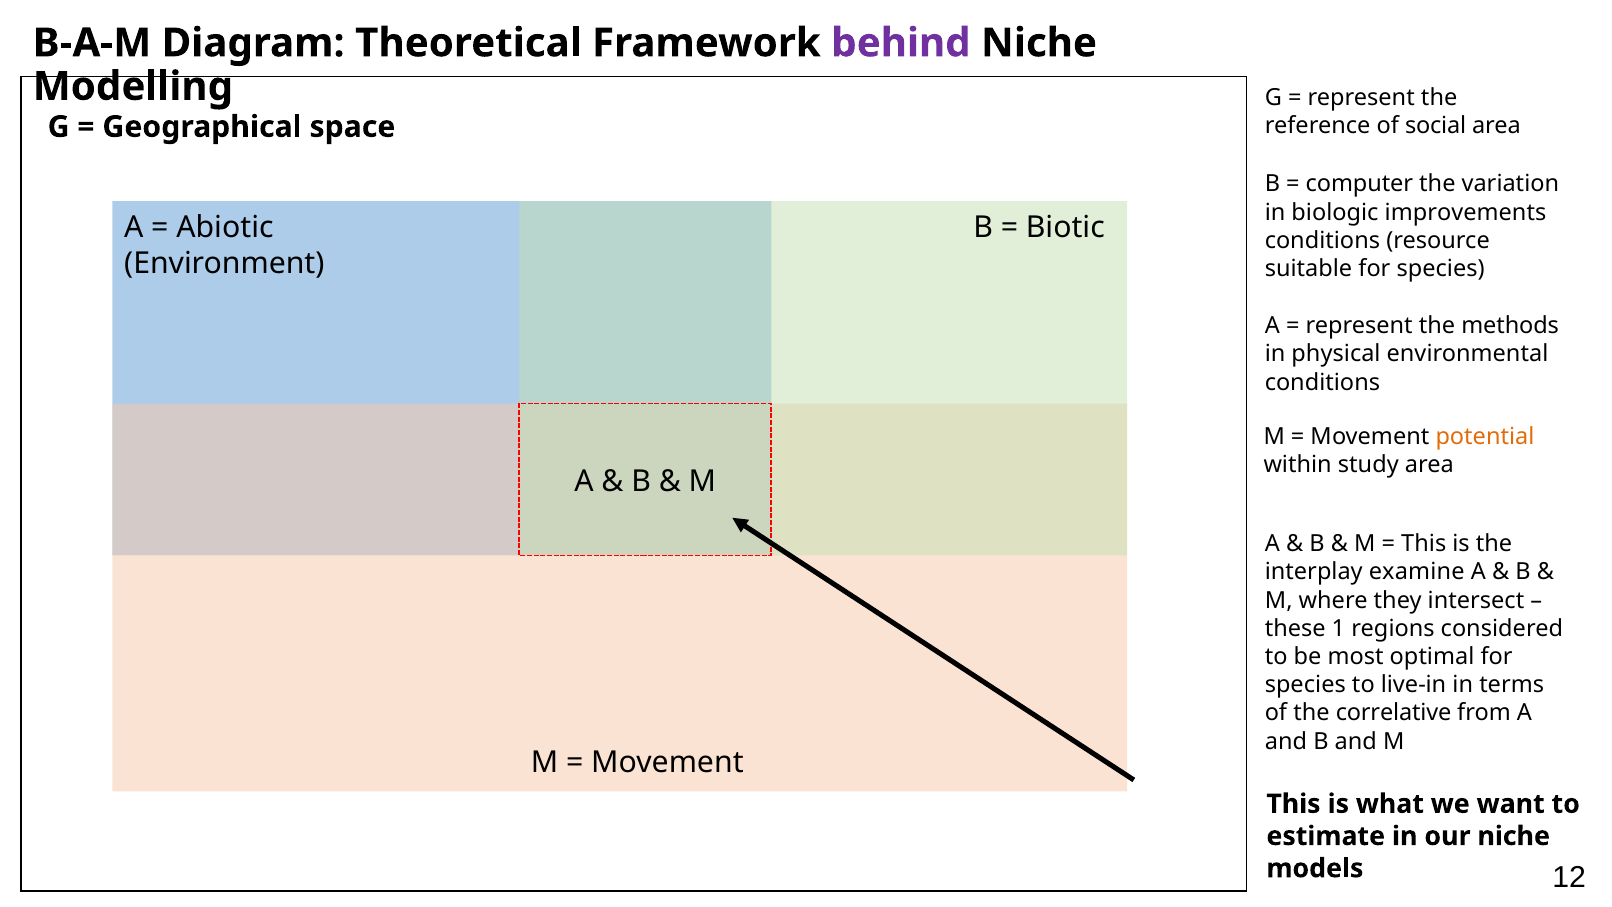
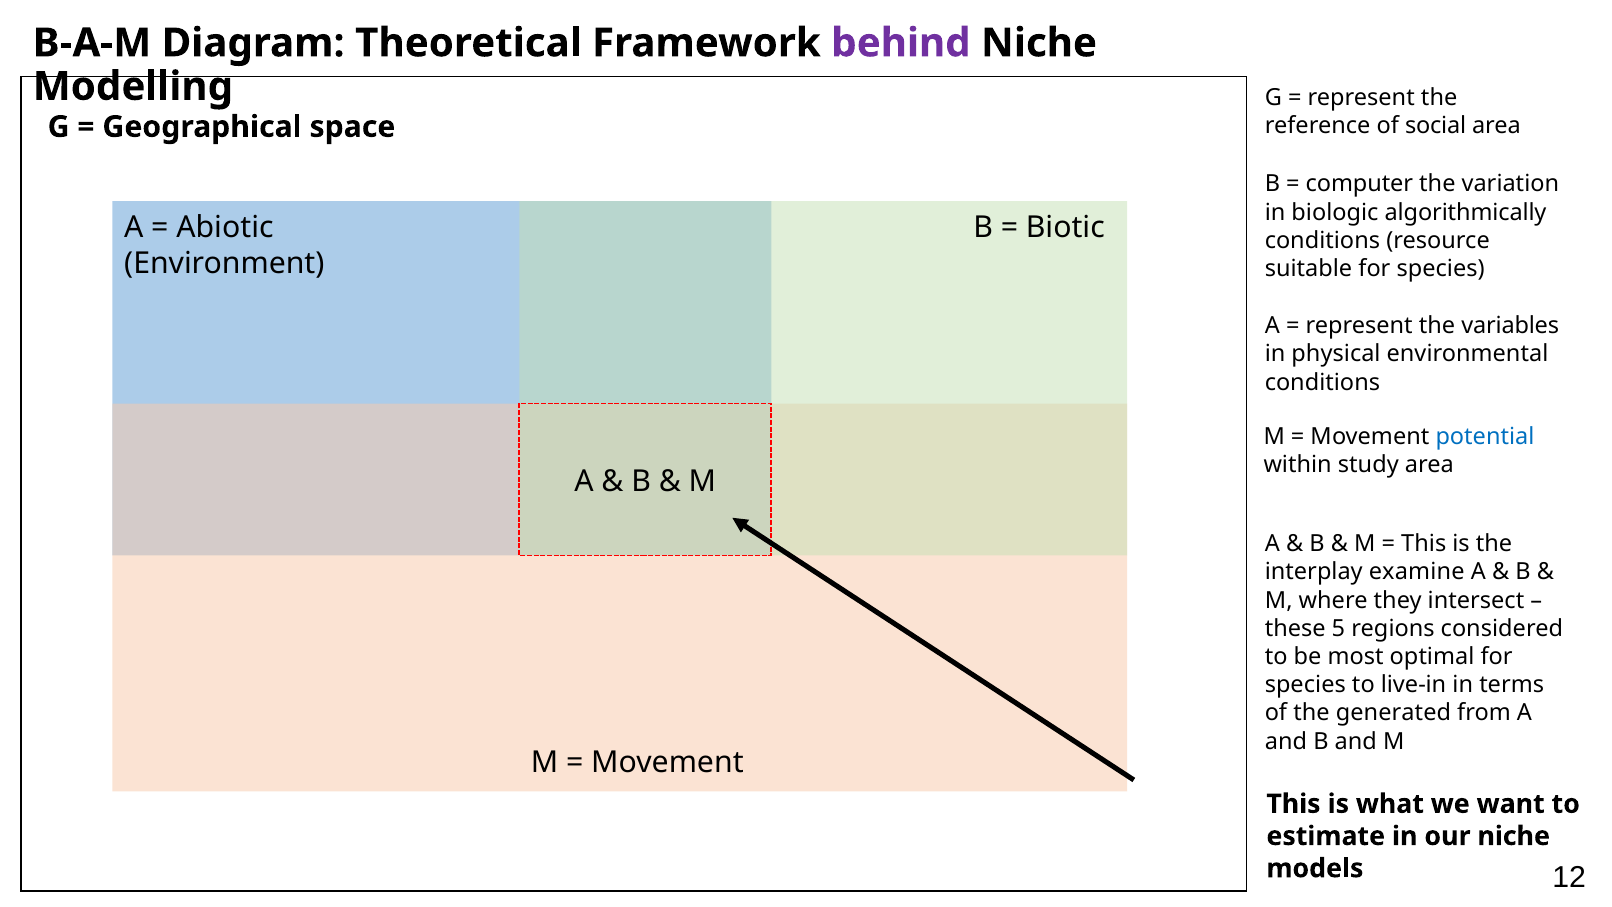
improvements: improvements -> algorithmically
methods: methods -> variables
potential colour: orange -> blue
1: 1 -> 5
correlative: correlative -> generated
